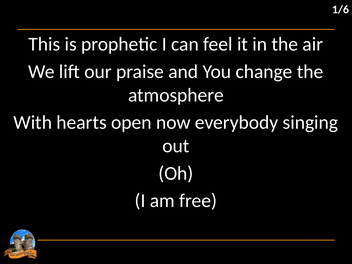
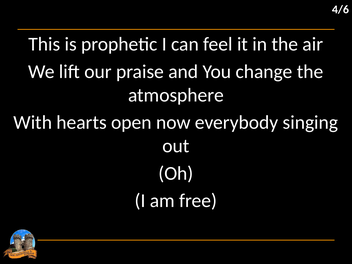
1/6: 1/6 -> 4/6
